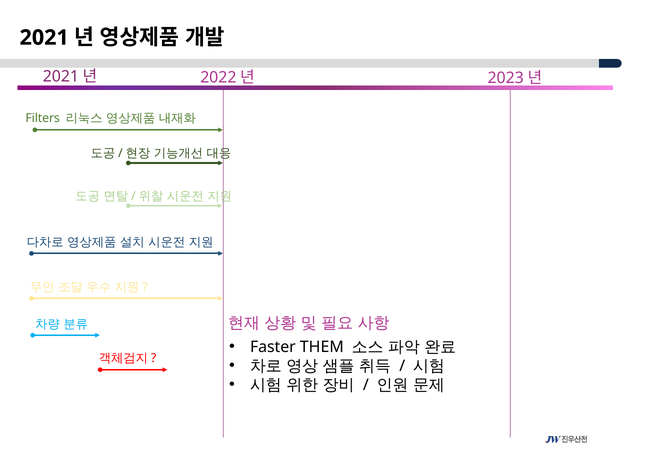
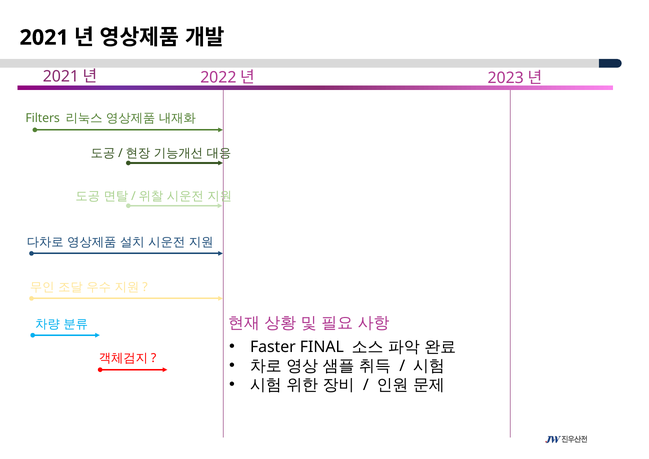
THEM: THEM -> FINAL
